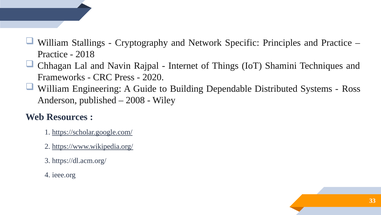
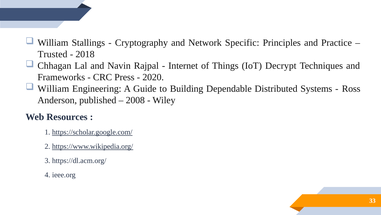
Practice at (53, 54): Practice -> Trusted
Shamini: Shamini -> Decrypt
